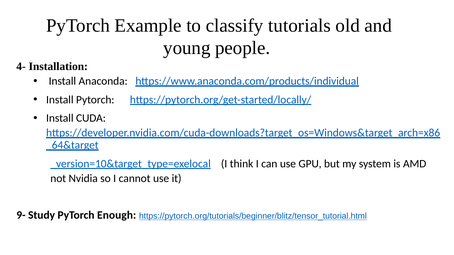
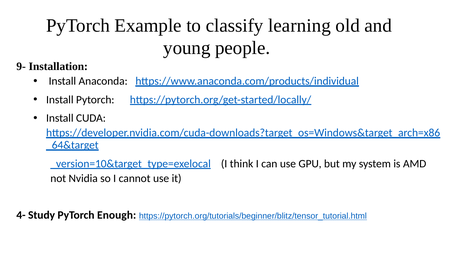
tutorials: tutorials -> learning
4-: 4- -> 9-
9-: 9- -> 4-
